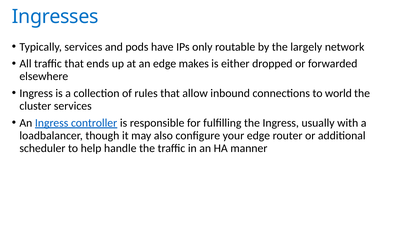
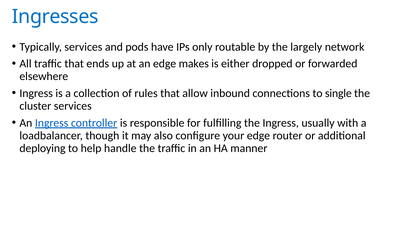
world: world -> single
scheduler: scheduler -> deploying
